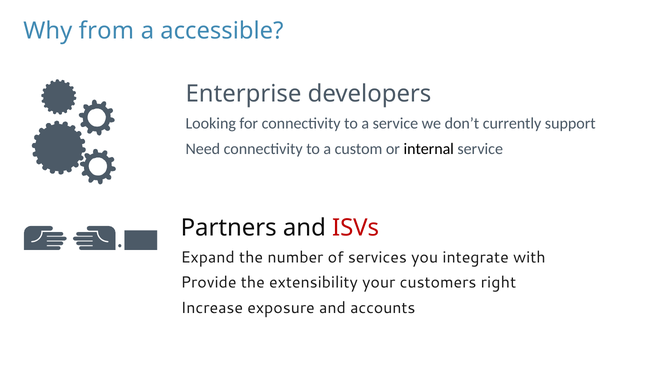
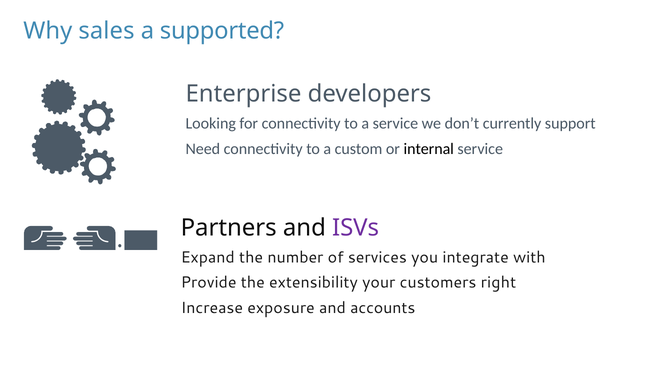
from: from -> sales
accessible: accessible -> supported
ISVs colour: red -> purple
